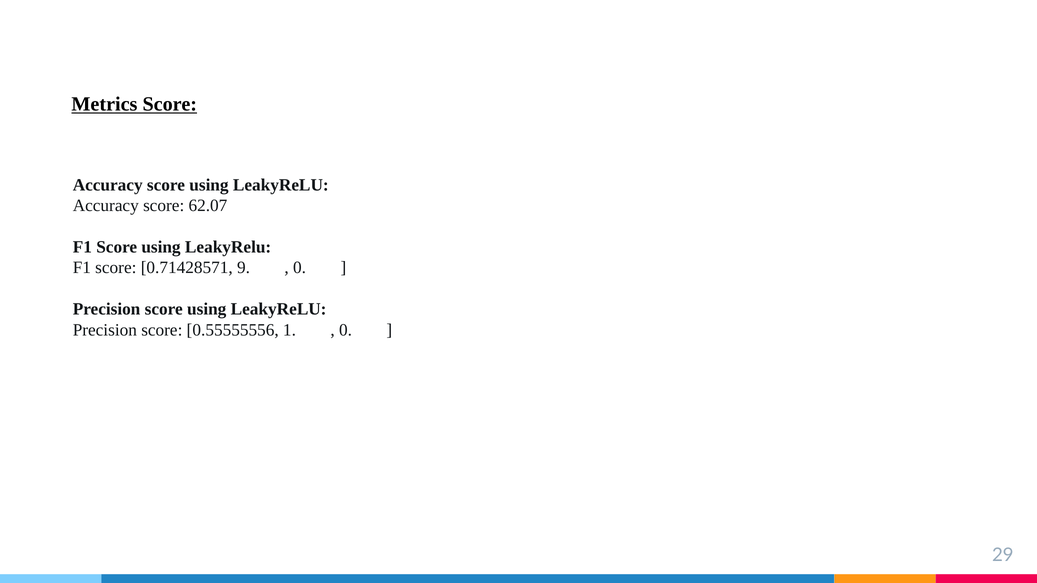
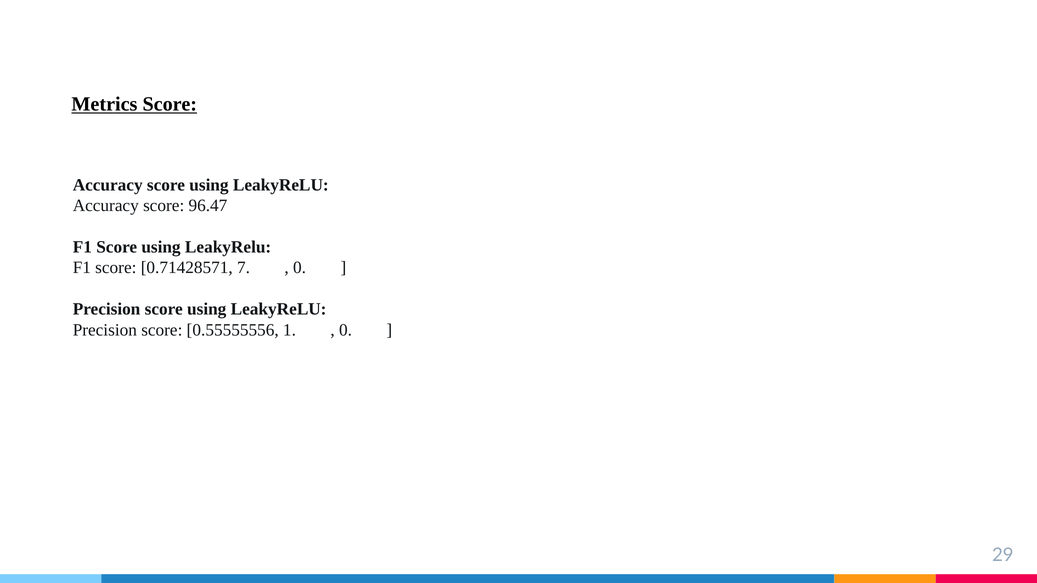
62.07: 62.07 -> 96.47
9: 9 -> 7
